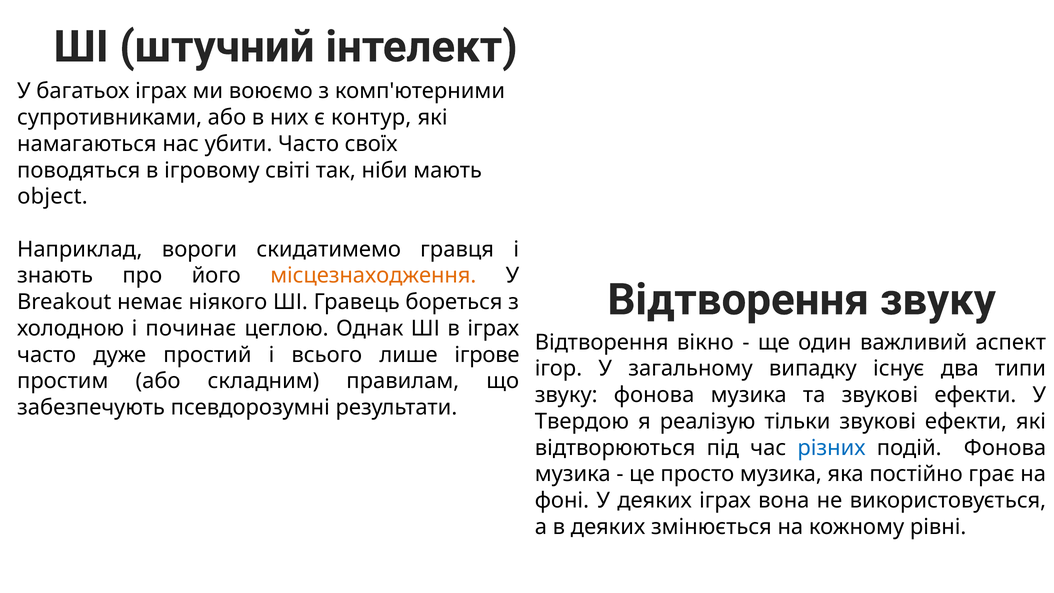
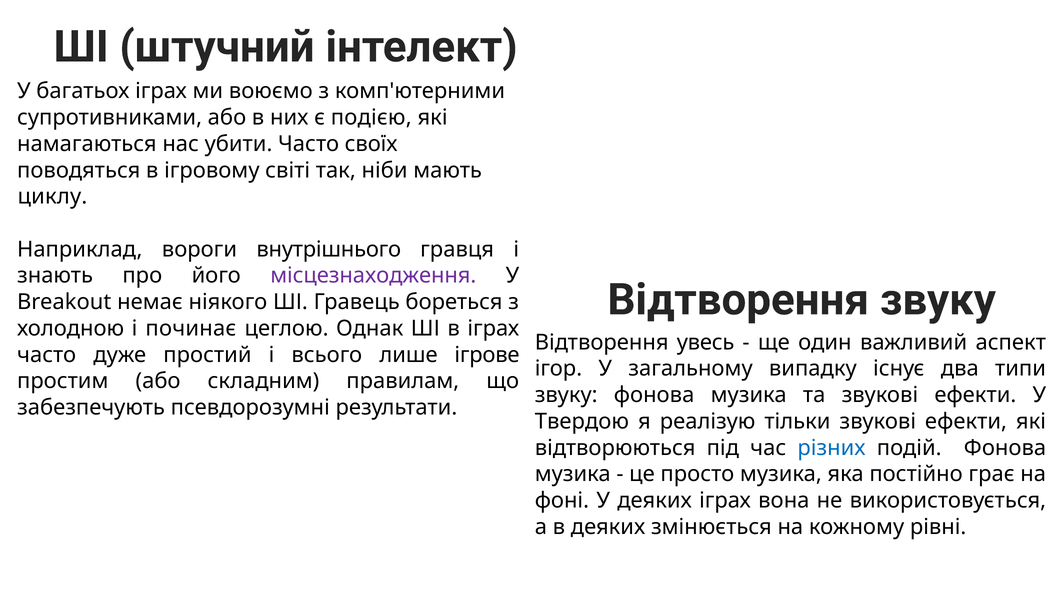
контур: контур -> подією
object: object -> циклу
скидатимемо: скидатимемо -> внутрішнього
місцезнаходження colour: orange -> purple
вікно: вікно -> увесь
